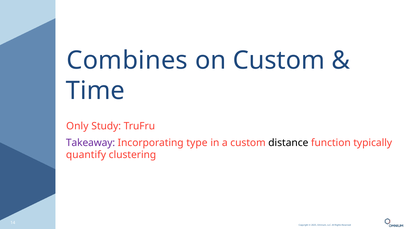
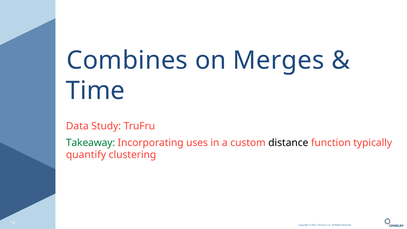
on Custom: Custom -> Merges
Only: Only -> Data
Takeaway colour: purple -> green
type: type -> uses
